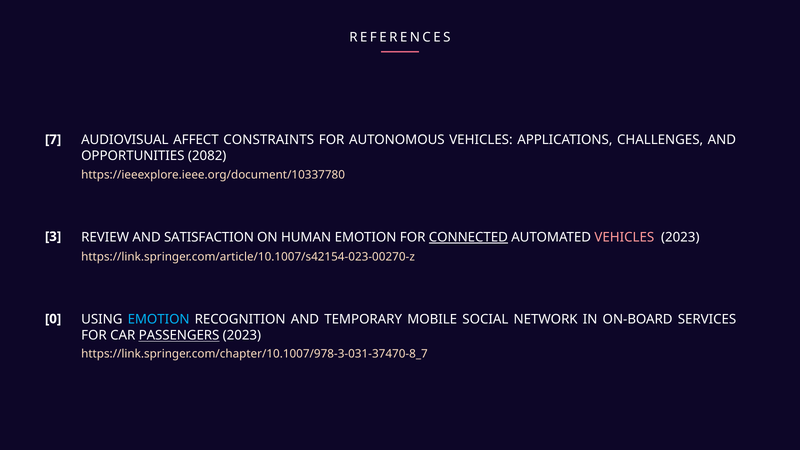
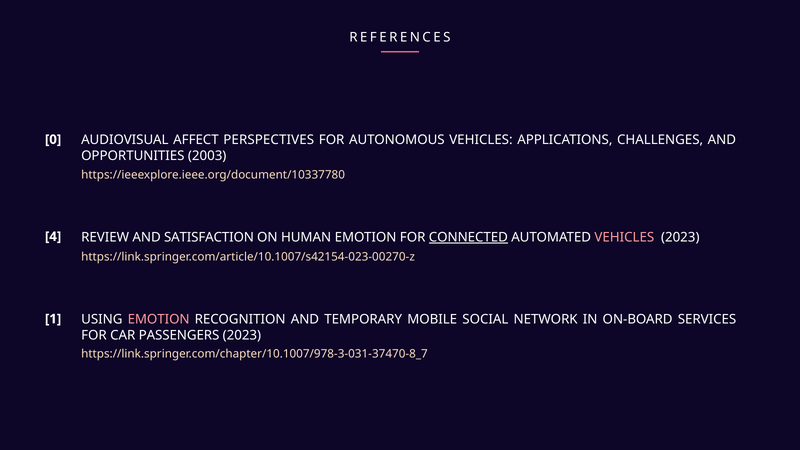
7: 7 -> 0
CONSTRAINTS: CONSTRAINTS -> PERSPECTIVES
2082: 2082 -> 2003
3: 3 -> 4
0: 0 -> 1
EMOTION at (159, 319) colour: light blue -> pink
PASSENGERS underline: present -> none
